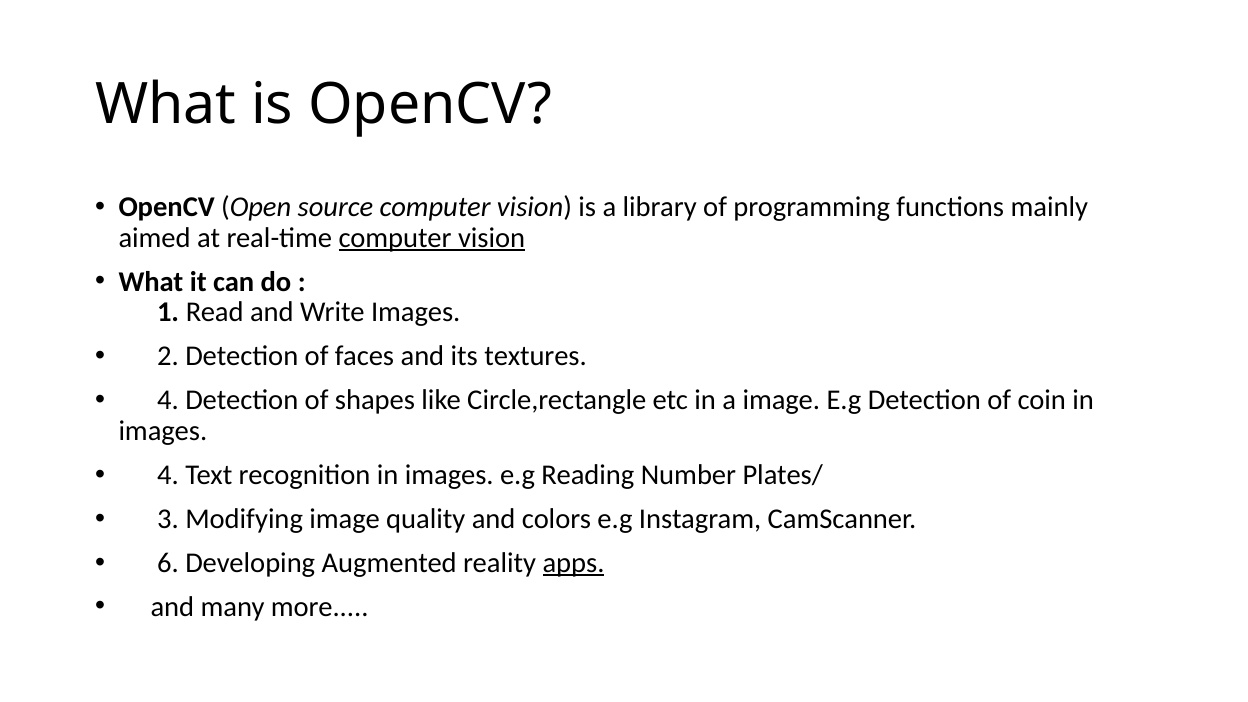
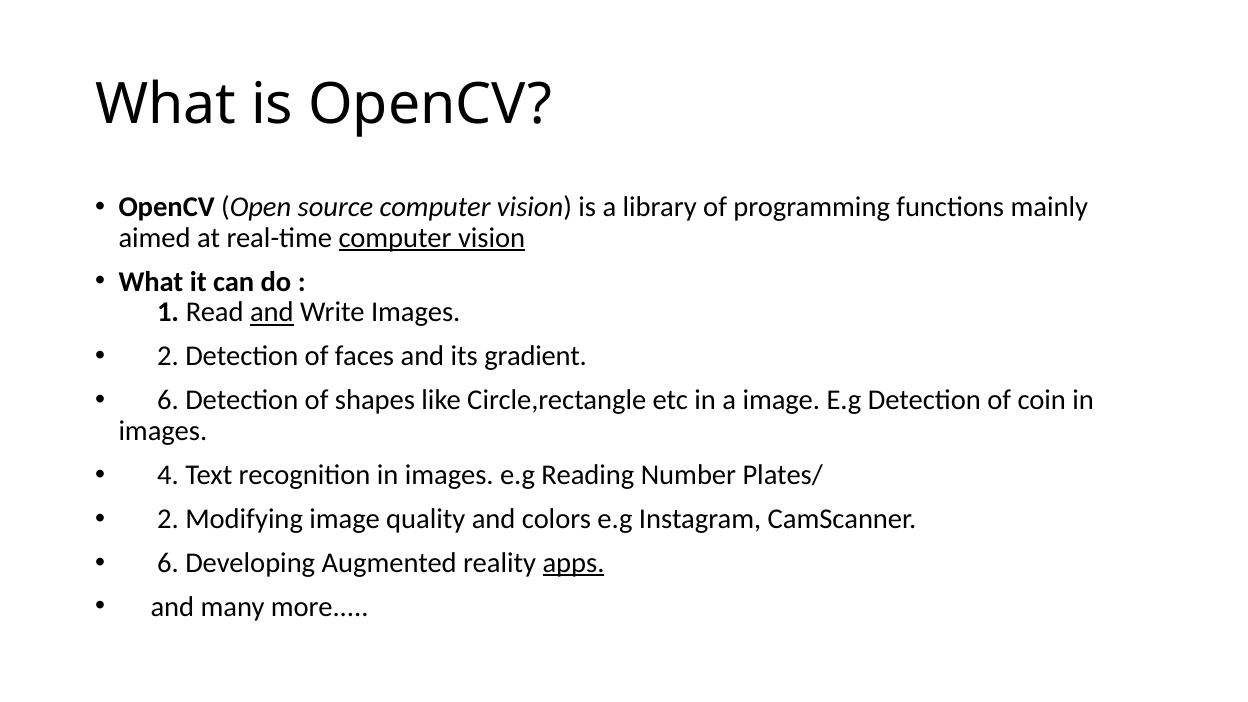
and at (272, 312) underline: none -> present
textures: textures -> gradient
4 at (168, 400): 4 -> 6
3 at (168, 519): 3 -> 2
